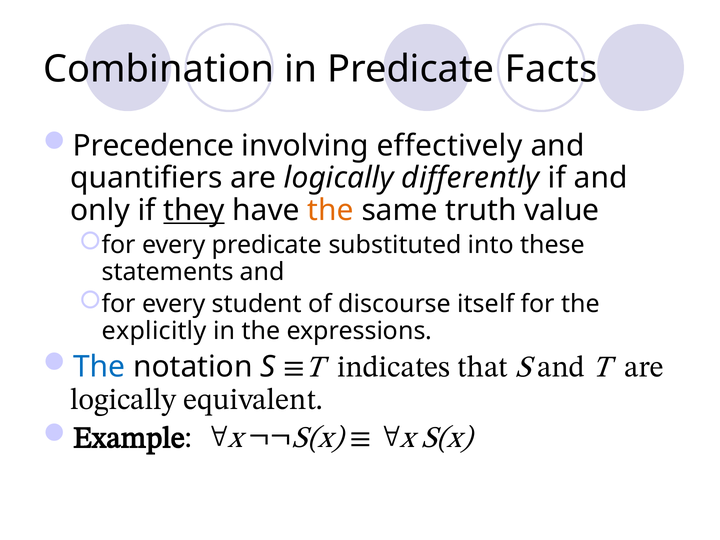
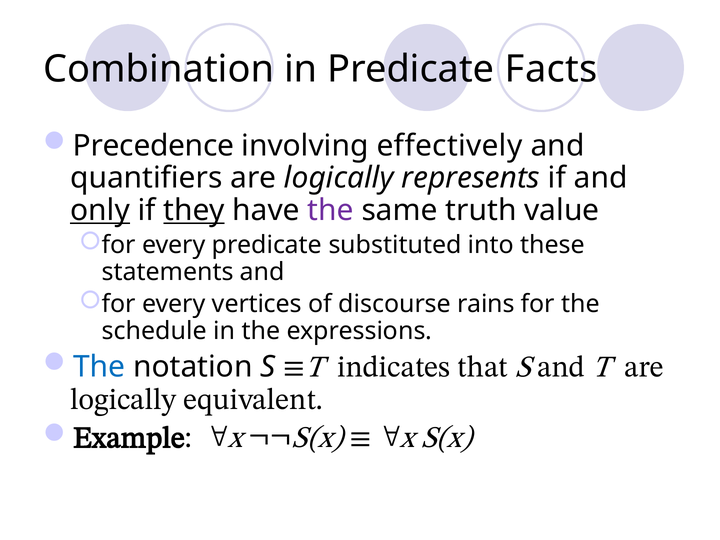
differently: differently -> represents
only underline: none -> present
the at (331, 210) colour: orange -> purple
student: student -> vertices
itself: itself -> rains
explicitly: explicitly -> schedule
